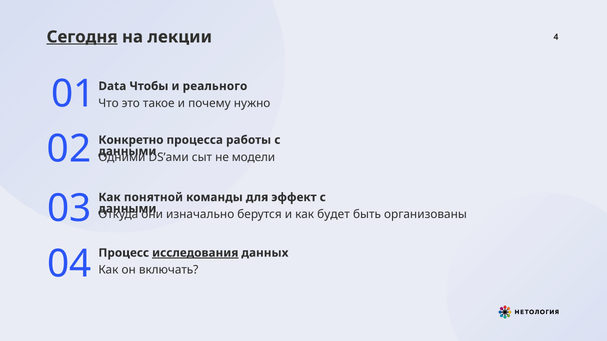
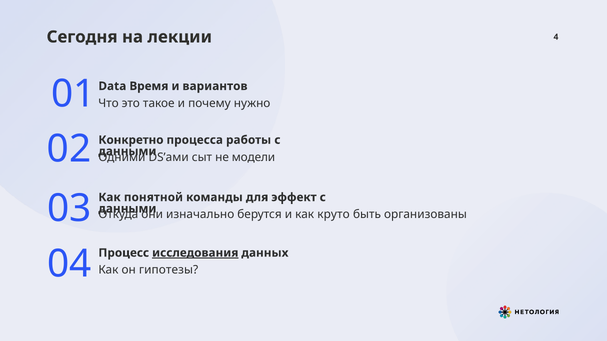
Сегодня underline: present -> none
Чтобы: Чтобы -> Время
реального: реального -> вариантов
будет: будет -> круто
включать: включать -> гипотезы
